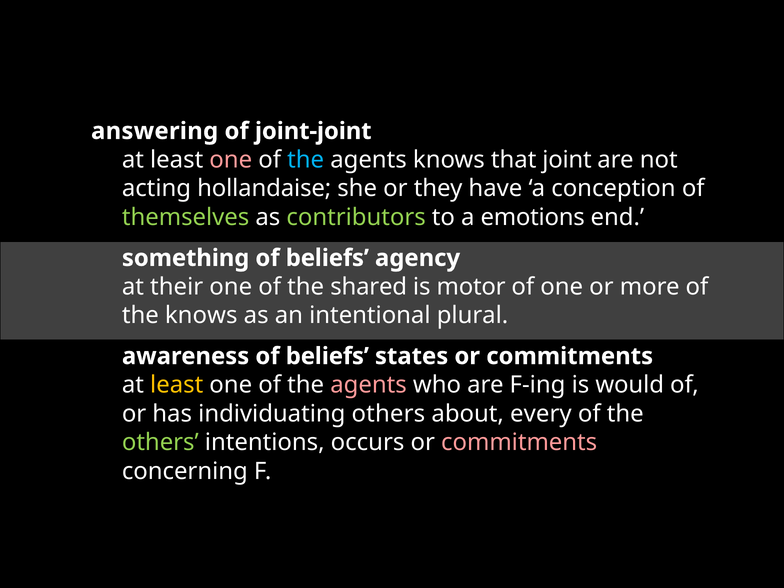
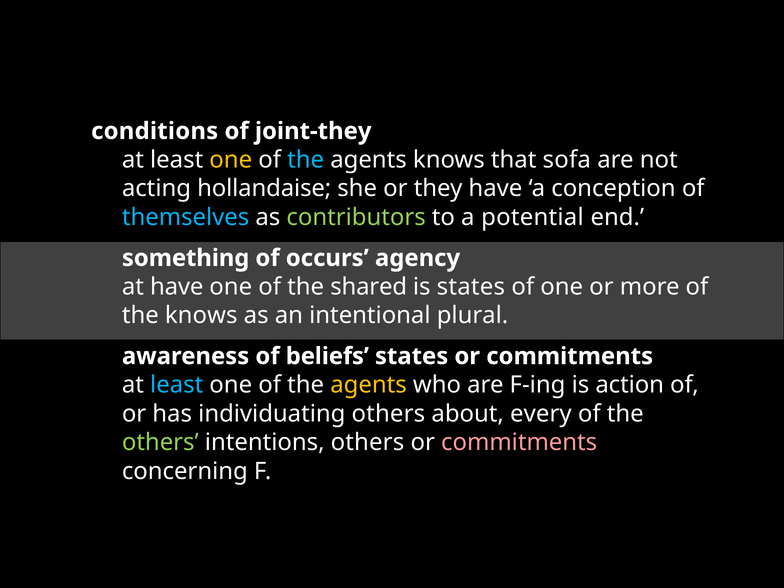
answering: answering -> conditions
joint-joint: joint-joint -> joint-they
one at (231, 160) colour: pink -> yellow
joint: joint -> sofa
themselves colour: light green -> light blue
emotions: emotions -> potential
beliefs at (327, 258): beliefs -> occurs
at their: their -> have
is motor: motor -> states
least at (177, 385) colour: yellow -> light blue
agents at (369, 385) colour: pink -> yellow
would: would -> action
intentions occurs: occurs -> others
